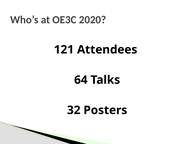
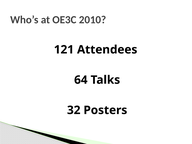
2020: 2020 -> 2010
